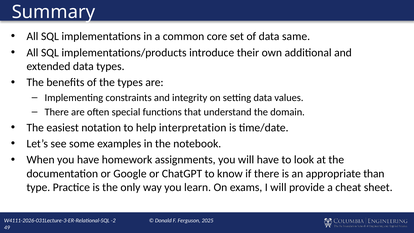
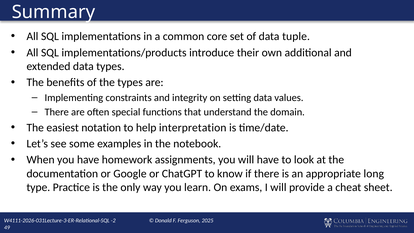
same: same -> tuple
than: than -> long
